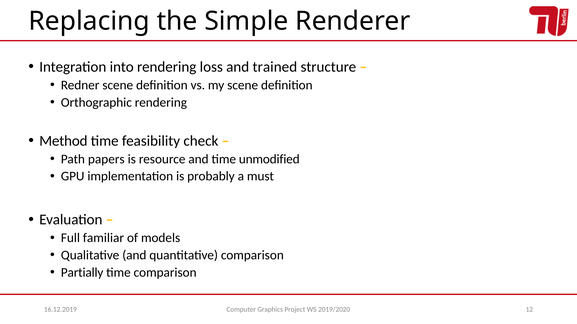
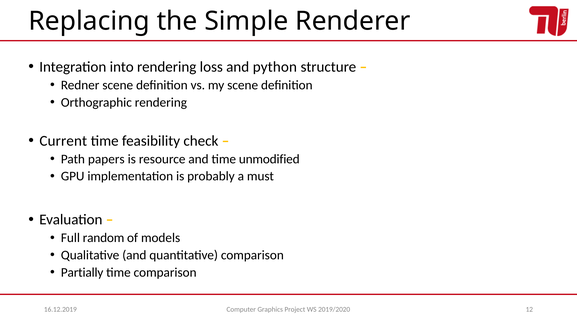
trained: trained -> python
Method: Method -> Current
familiar: familiar -> random
